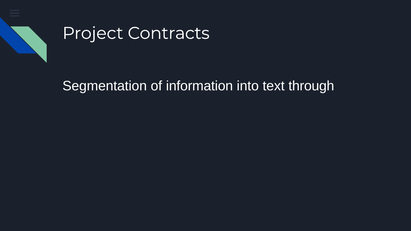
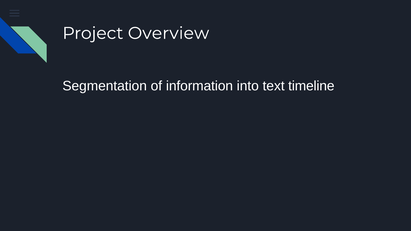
Contracts: Contracts -> Overview
through: through -> timeline
